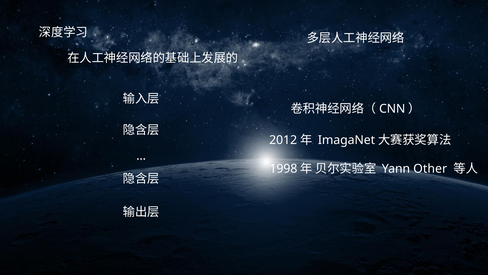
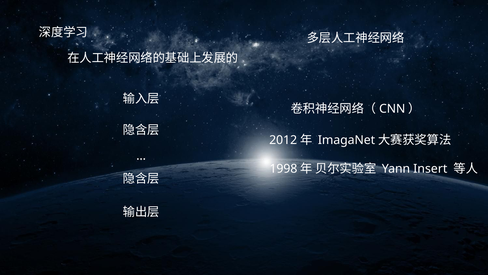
Other: Other -> Insert
